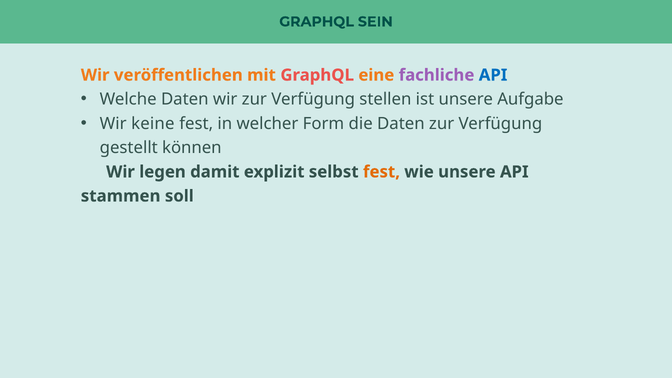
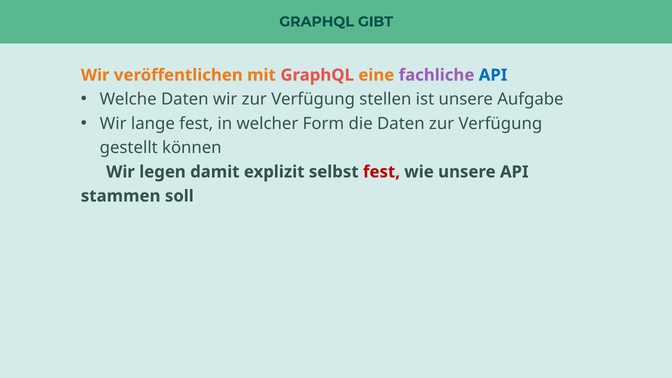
SEIN: SEIN -> GIBT
keine: keine -> lange
fest at (381, 172) colour: orange -> red
